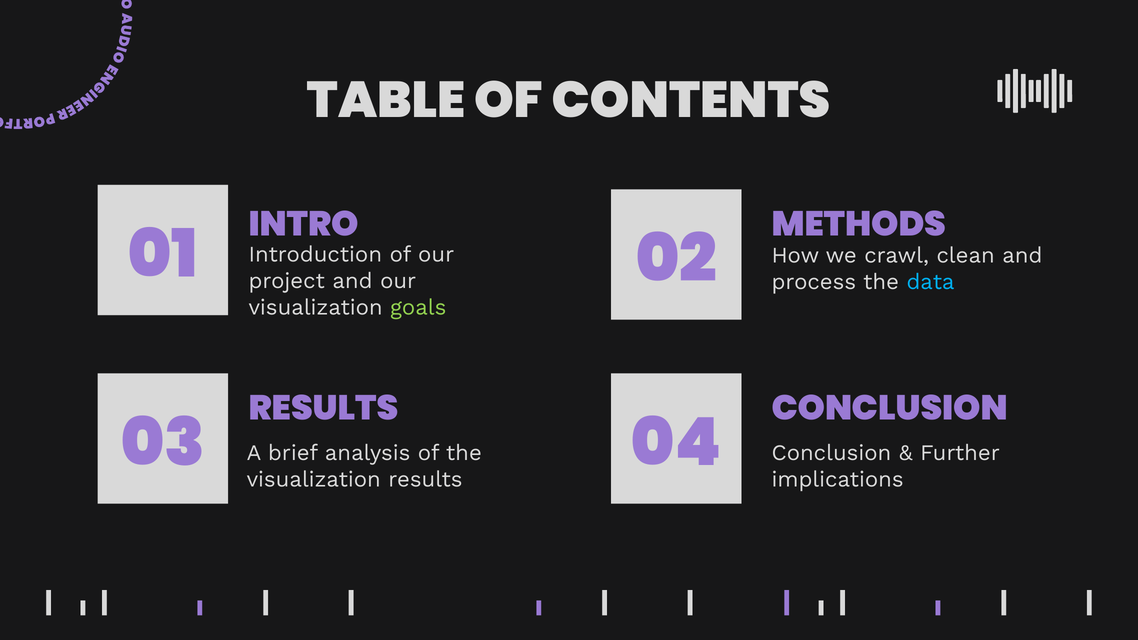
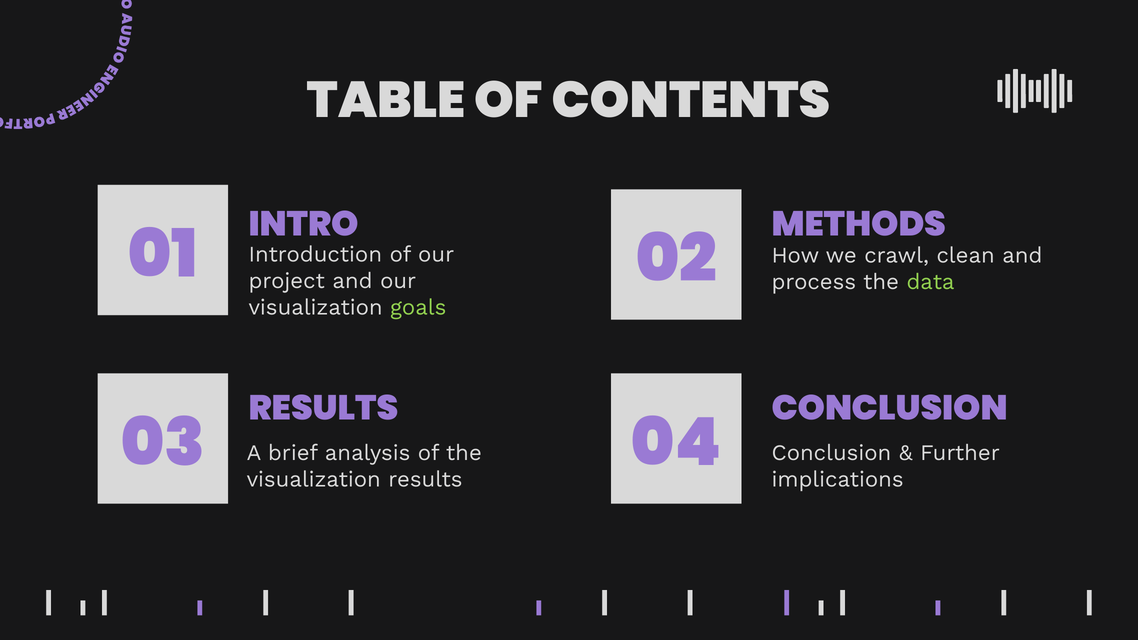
data colour: light blue -> light green
